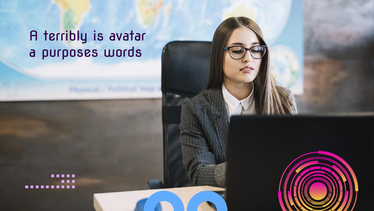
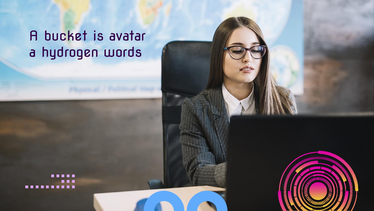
terribly: terribly -> bucket
purposes: purposes -> hydrogen
